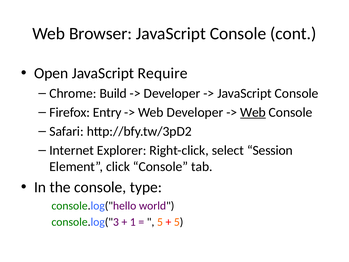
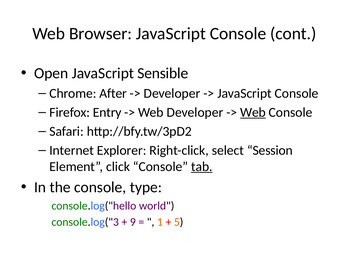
Require: Require -> Sensible
Build: Build -> After
tab underline: none -> present
1: 1 -> 9
5 at (160, 222): 5 -> 1
